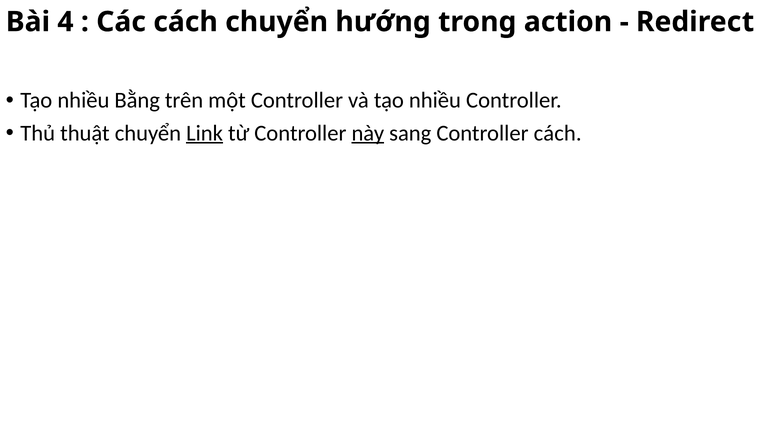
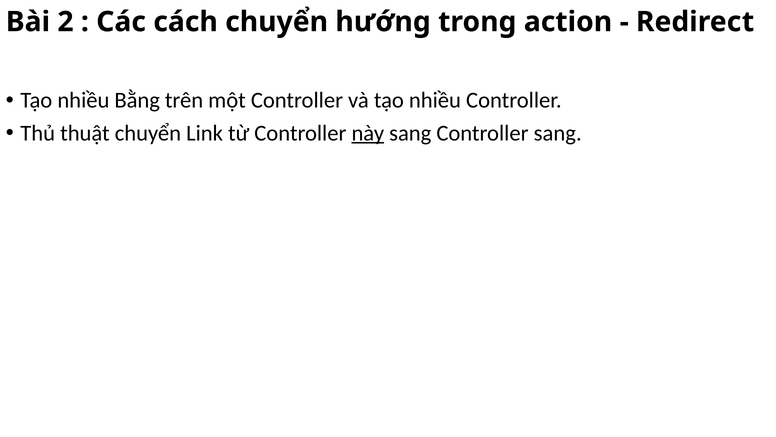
4: 4 -> 2
Link underline: present -> none
Controller cách: cách -> sang
